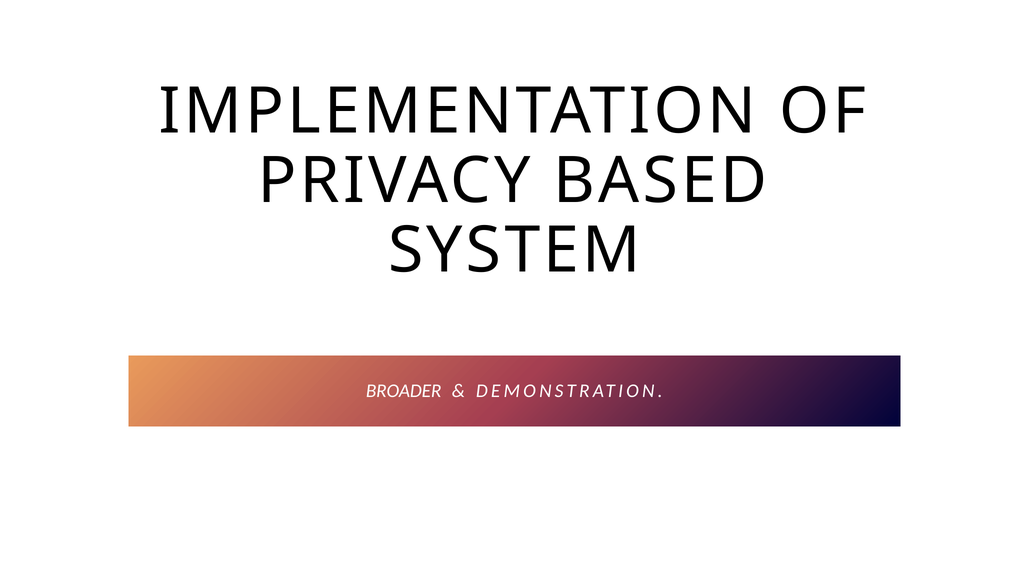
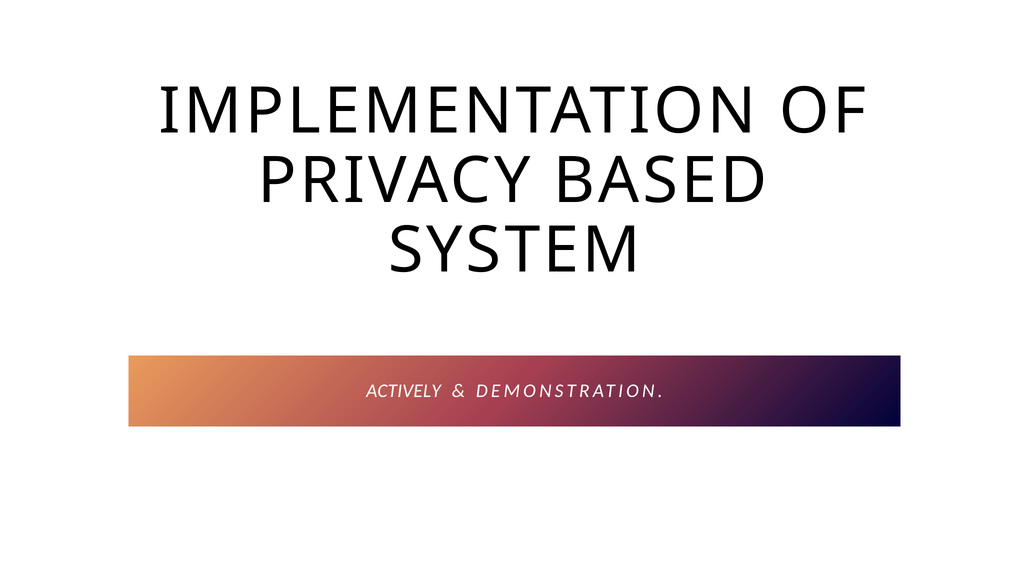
BROADER: BROADER -> ACTIVELY
